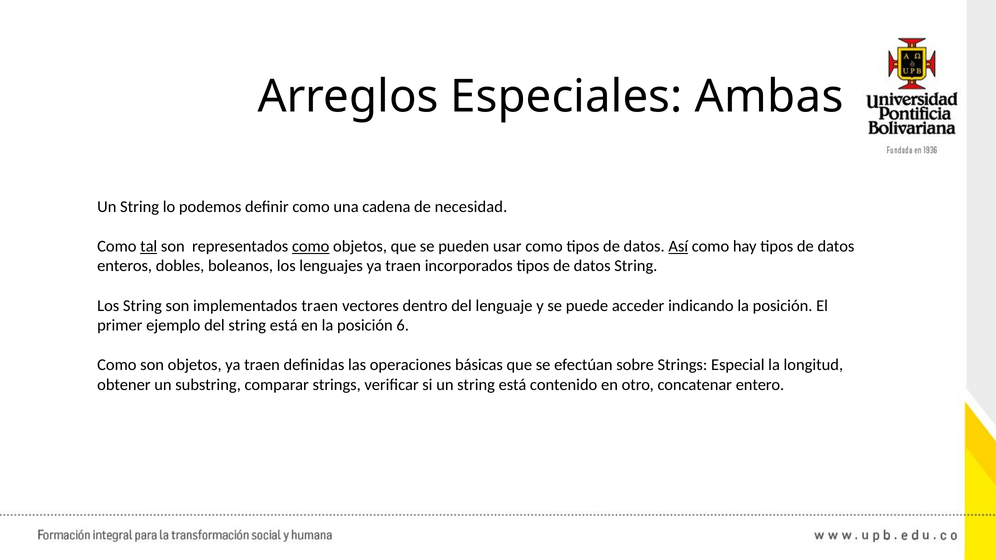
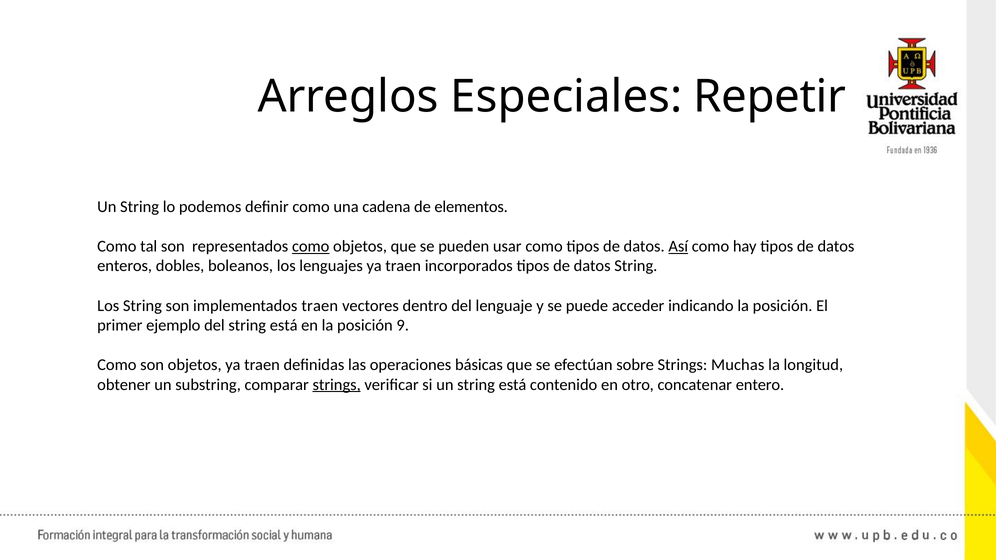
Ambas: Ambas -> Repetir
necesidad: necesidad -> elementos
tal underline: present -> none
6: 6 -> 9
Especial: Especial -> Muchas
strings at (337, 385) underline: none -> present
